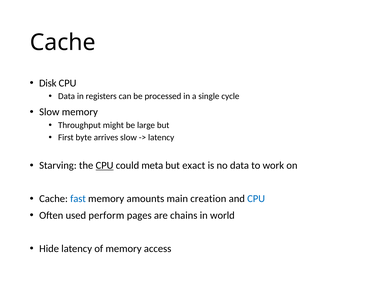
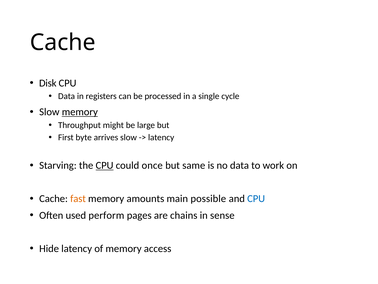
memory at (80, 112) underline: none -> present
meta: meta -> once
exact: exact -> same
fast colour: blue -> orange
creation: creation -> possible
world: world -> sense
